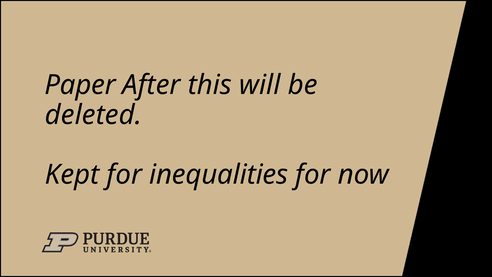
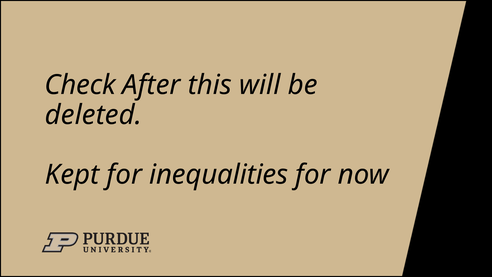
Paper: Paper -> Check
